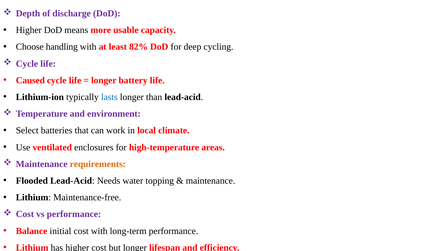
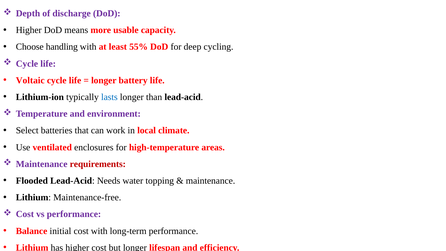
82%: 82% -> 55%
Caused: Caused -> Voltaic
requirements colour: orange -> red
